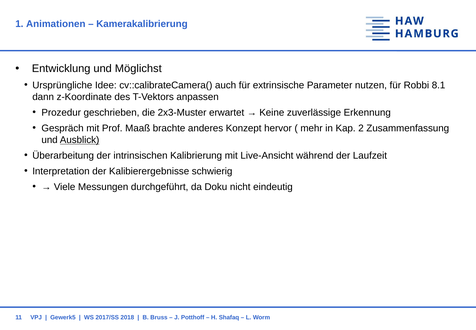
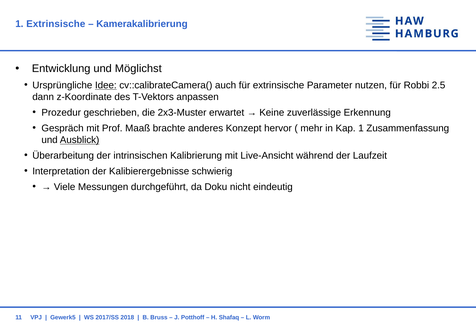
1 Animationen: Animationen -> Extrinsische
Idee underline: none -> present
8.1: 8.1 -> 2.5
Kap 2: 2 -> 1
